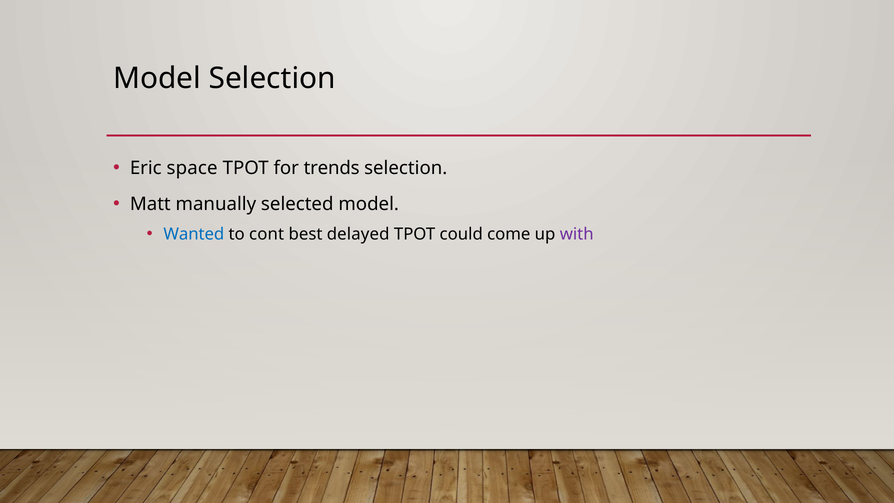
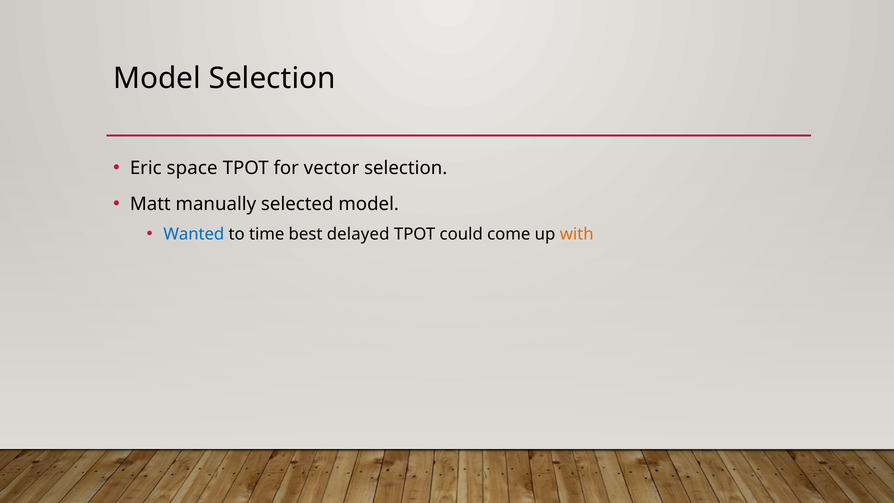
trends: trends -> vector
cont: cont -> time
with colour: purple -> orange
